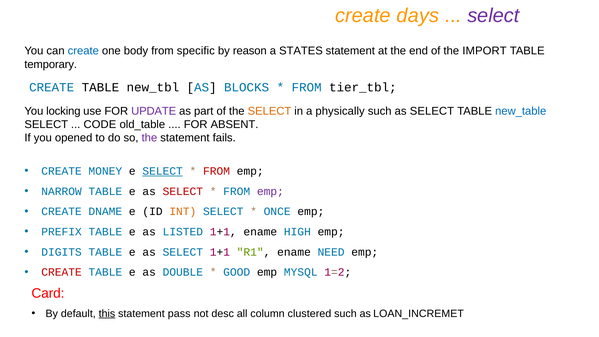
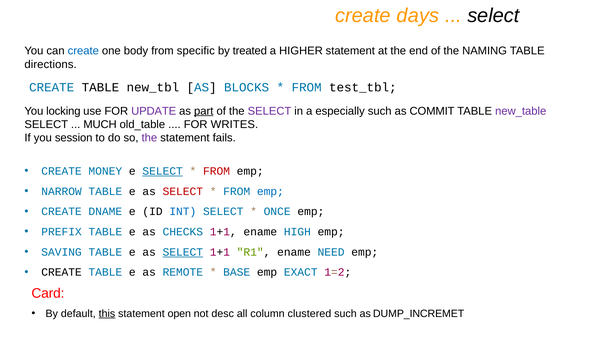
select at (493, 16) colour: purple -> black
reason: reason -> treated
STATES: STATES -> HIGHER
IMPORT: IMPORT -> NAMING
temporary: temporary -> directions
tier_tbl: tier_tbl -> test_tbl
part underline: none -> present
SELECT at (270, 111) colour: orange -> purple
physically: physically -> especially
such as SELECT: SELECT -> COMMIT
new_table colour: blue -> purple
CODE: CODE -> MUCH
ABSENT: ABSENT -> WRITES
opened: opened -> session
emp at (270, 191) colour: purple -> blue
INT colour: orange -> blue
LISTED: LISTED -> CHECKS
DIGITS: DIGITS -> SAVING
SELECT at (183, 252) underline: none -> present
CREATE at (62, 272) colour: red -> black
DOUBLE: DOUBLE -> REMOTE
GOOD: GOOD -> BASE
MYSQL: MYSQL -> EXACT
pass: pass -> open
LOAN_INCREMET: LOAN_INCREMET -> DUMP_INCREMET
